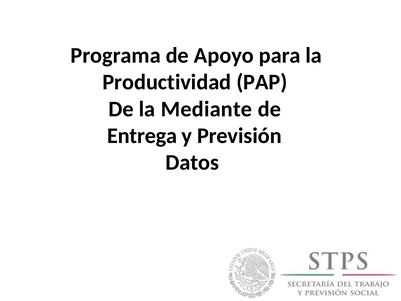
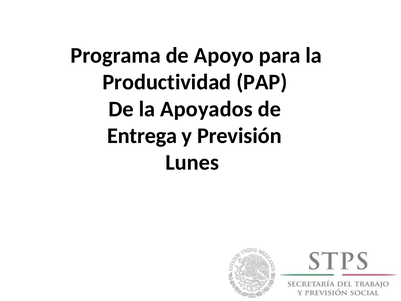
Mediante: Mediante -> Apoyados
Datos: Datos -> Lunes
